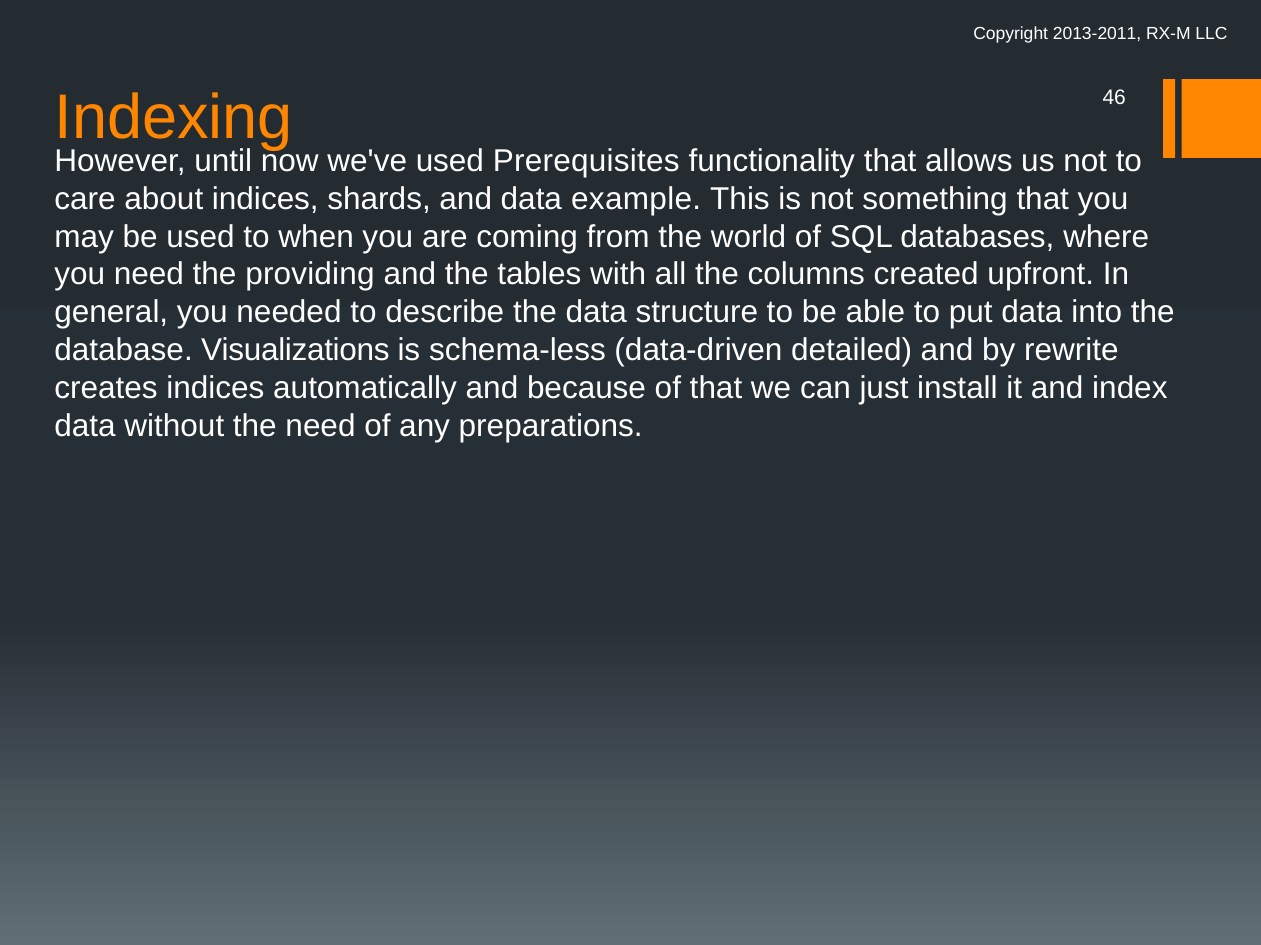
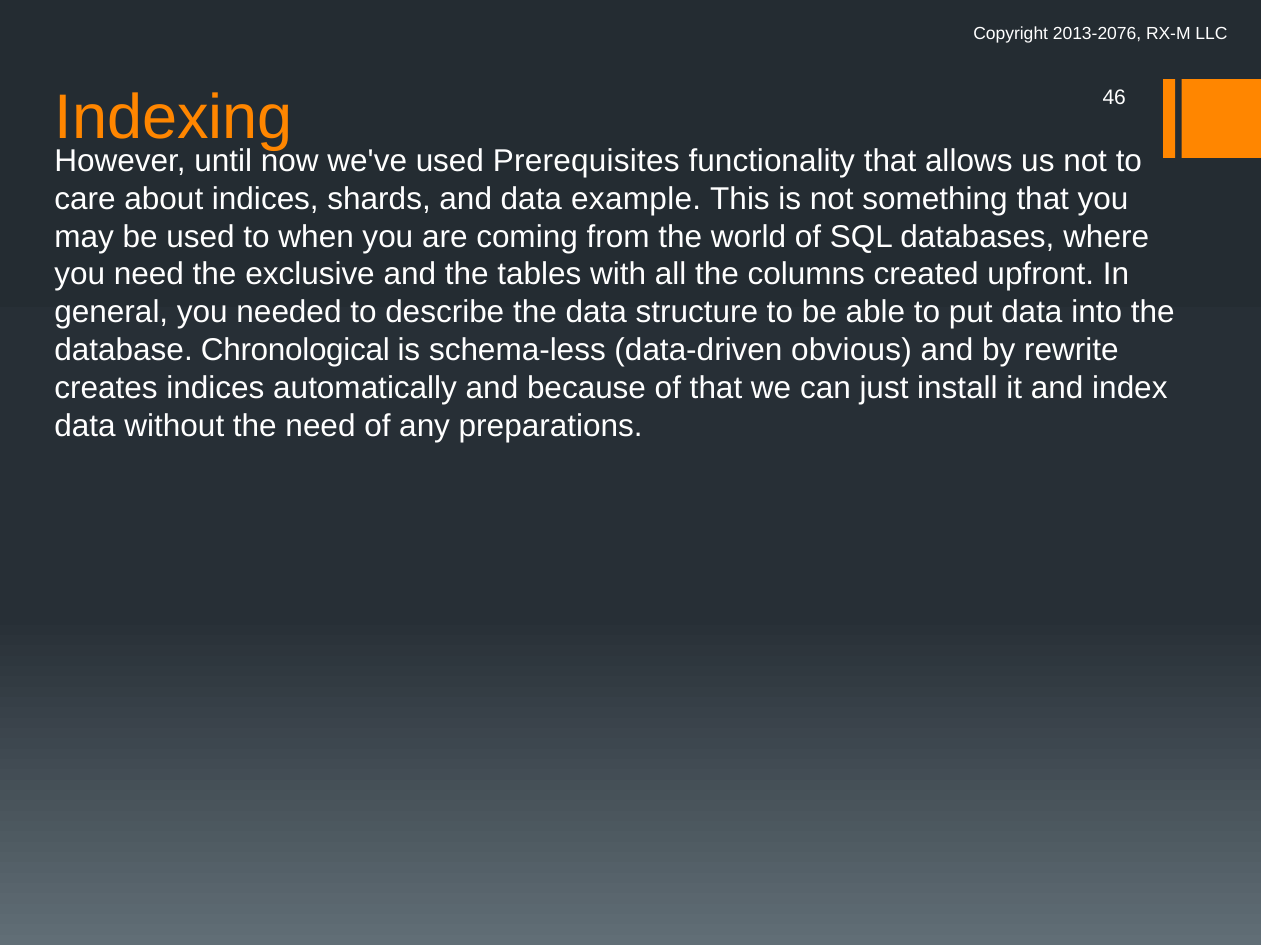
2013-2011: 2013-2011 -> 2013-2076
providing: providing -> exclusive
Visualizations: Visualizations -> Chronological
detailed: detailed -> obvious
